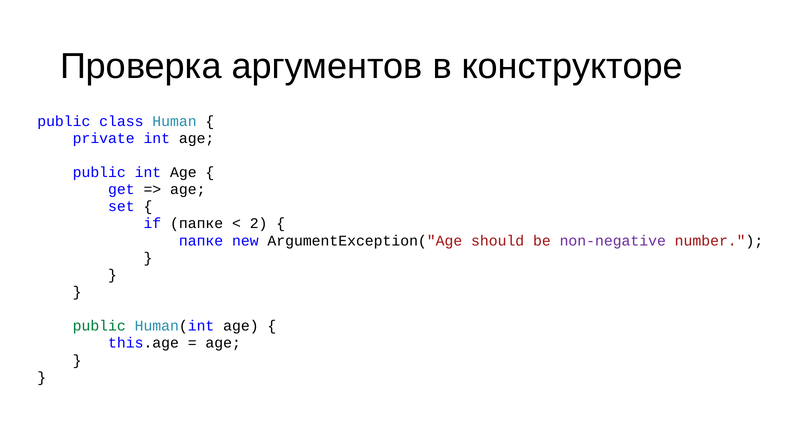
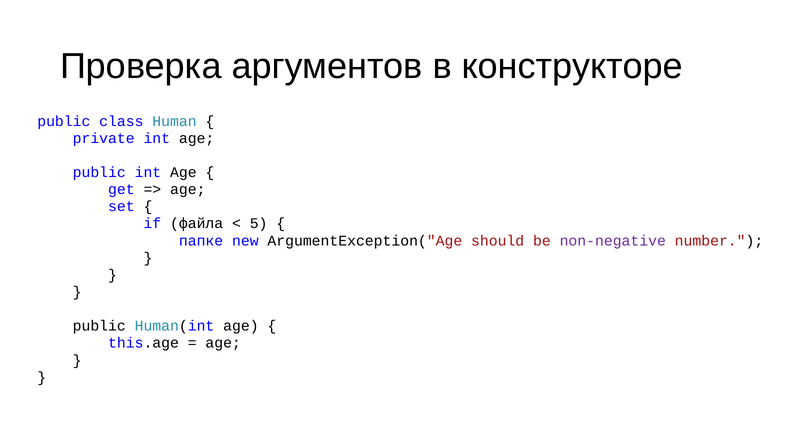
if папке: папке -> файла
2: 2 -> 5
public at (99, 326) colour: green -> black
